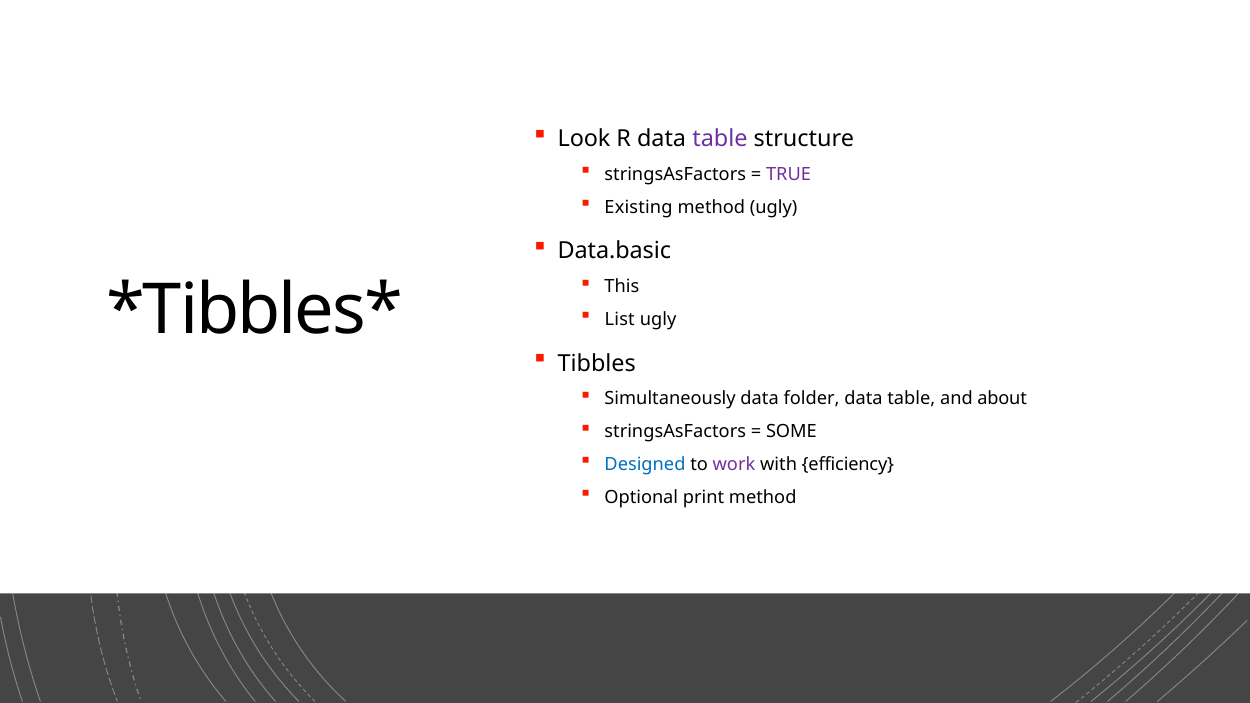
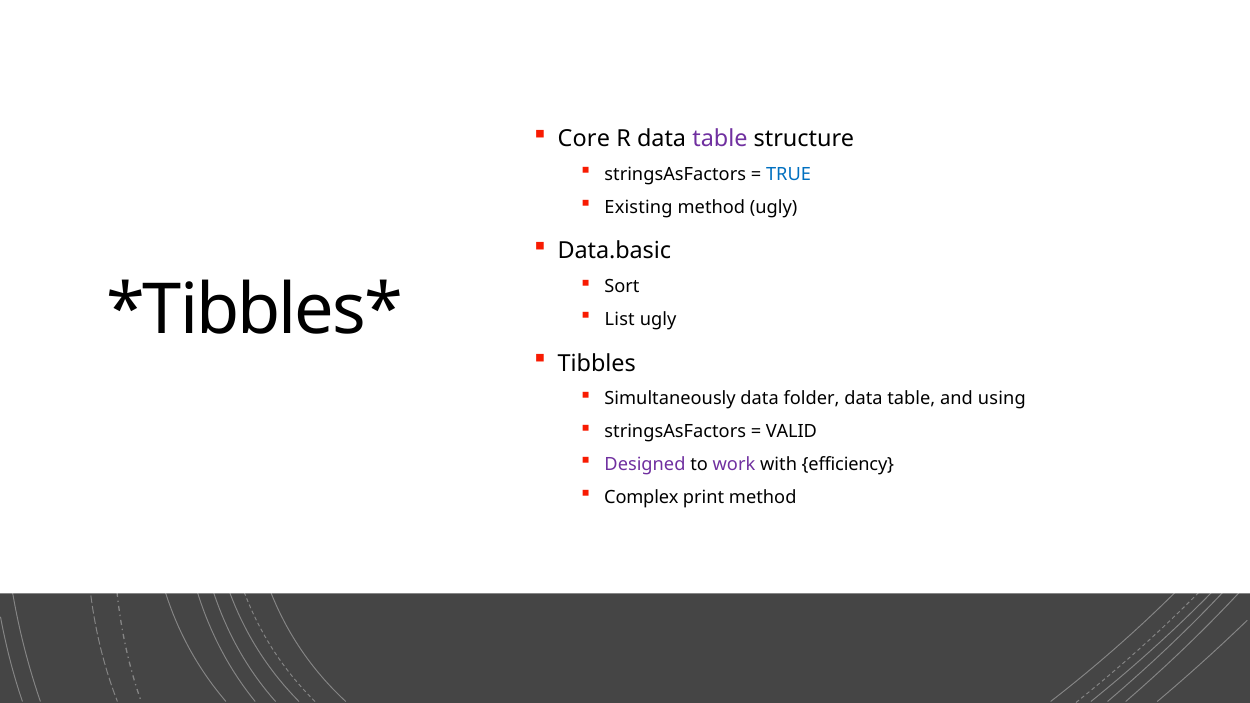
Look: Look -> Core
TRUE colour: purple -> blue
This: This -> Sort
about: about -> using
SOME: SOME -> VALID
Designed colour: blue -> purple
Optional: Optional -> Complex
